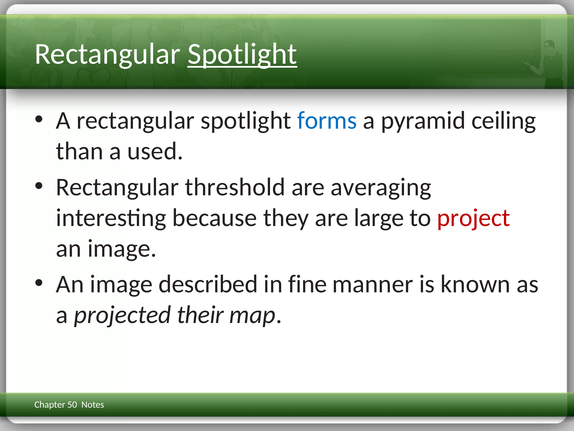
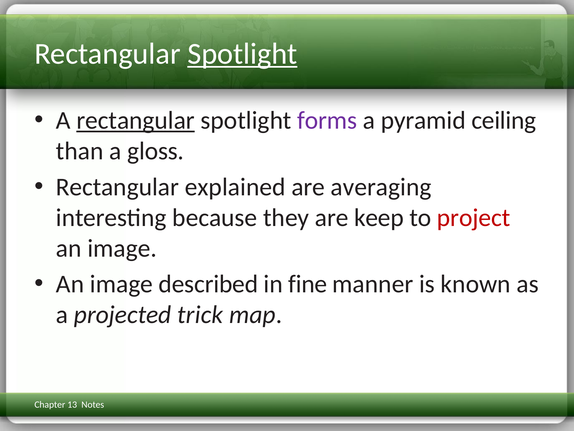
rectangular at (136, 120) underline: none -> present
forms colour: blue -> purple
used: used -> gloss
threshold: threshold -> explained
large: large -> keep
their: their -> trick
50: 50 -> 13
